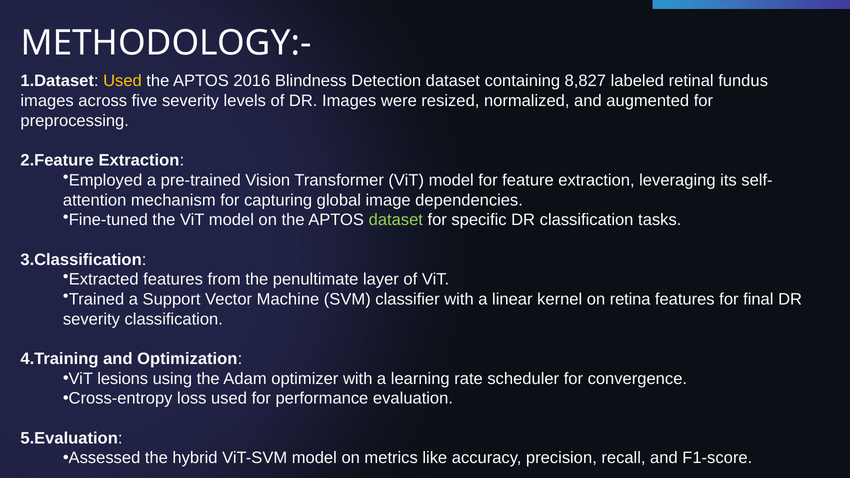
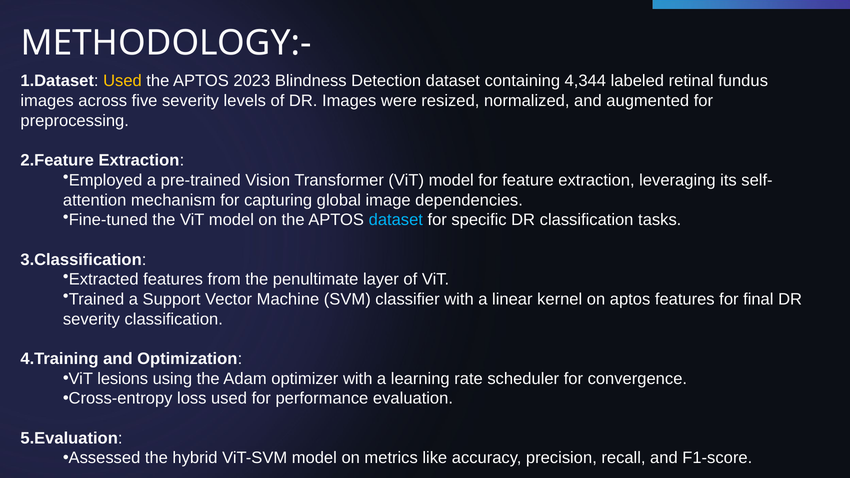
2016: 2016 -> 2023
8,827: 8,827 -> 4,344
dataset at (396, 220) colour: light green -> light blue
on retina: retina -> aptos
